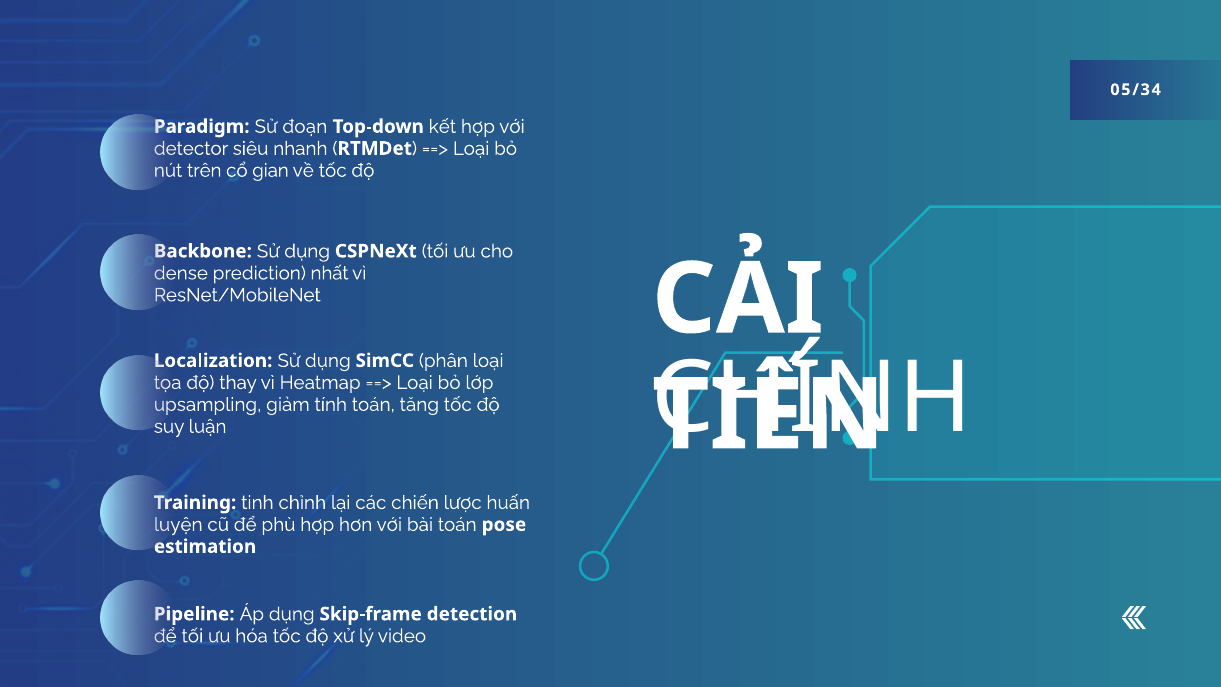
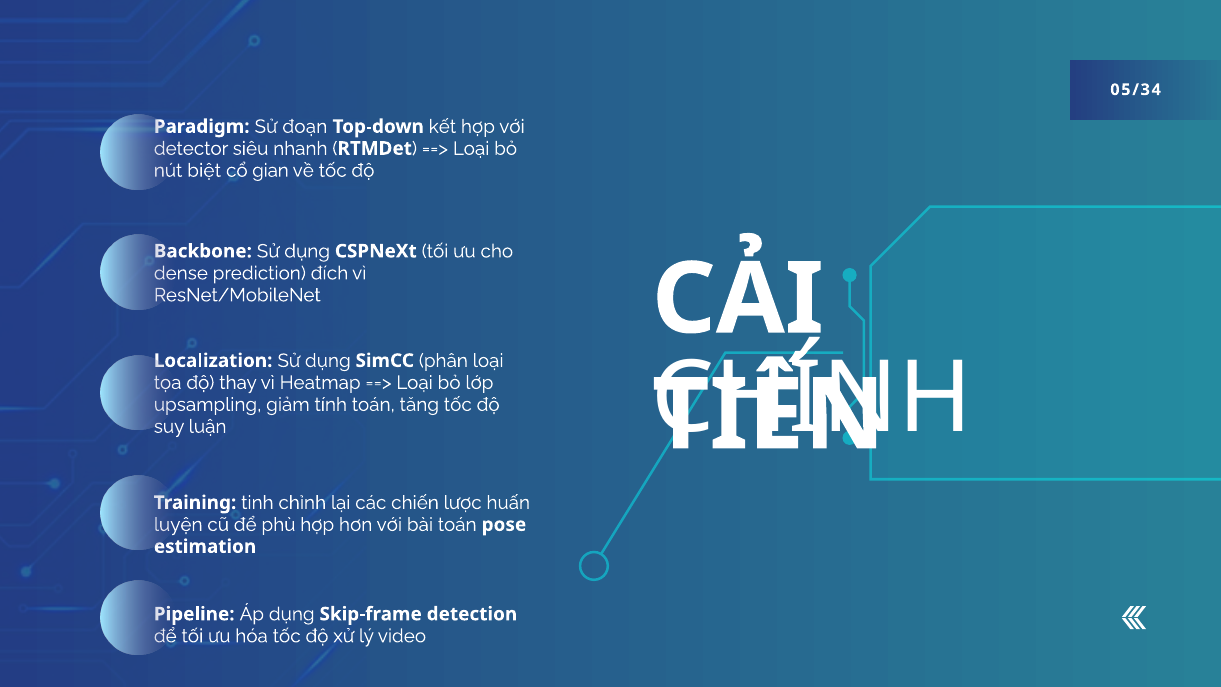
trên: trên -> biệt
nhất: nhất -> đích
